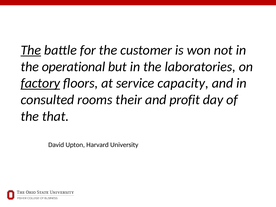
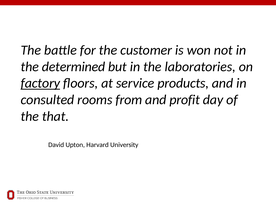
The at (31, 50) underline: present -> none
operational: operational -> determined
capacity: capacity -> products
their: their -> from
